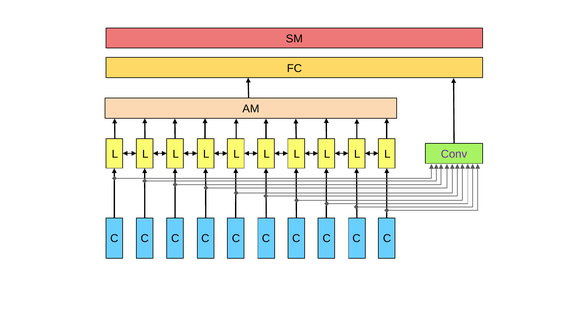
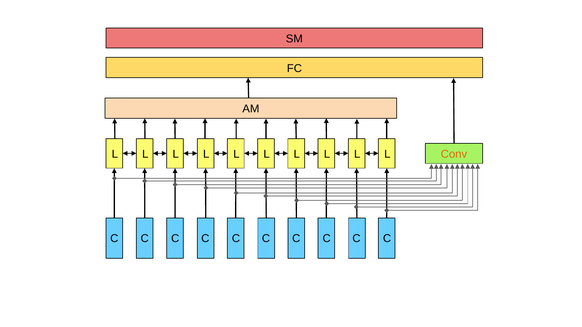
Conv colour: purple -> orange
